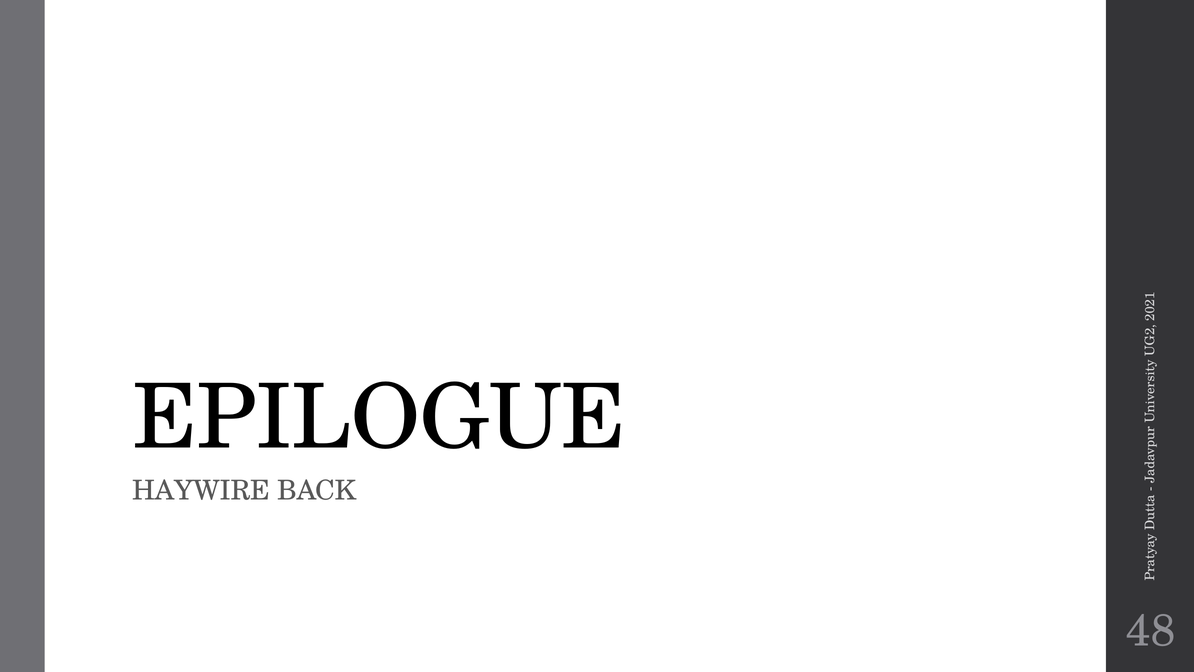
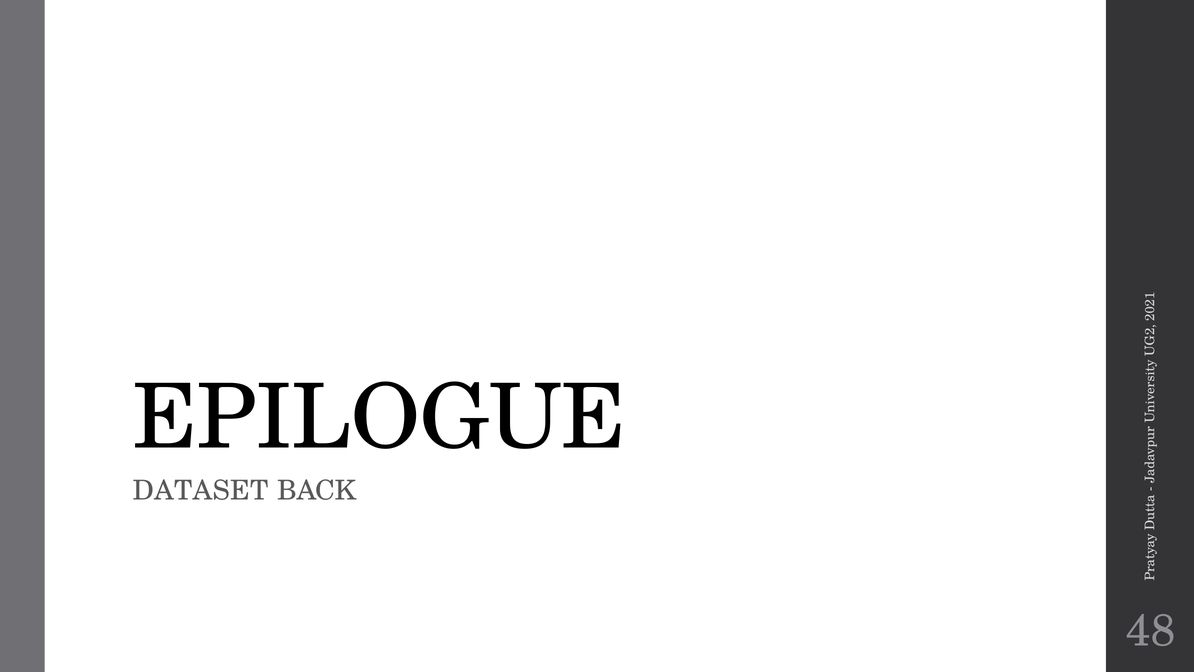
HAYWIRE: HAYWIRE -> DATASET
